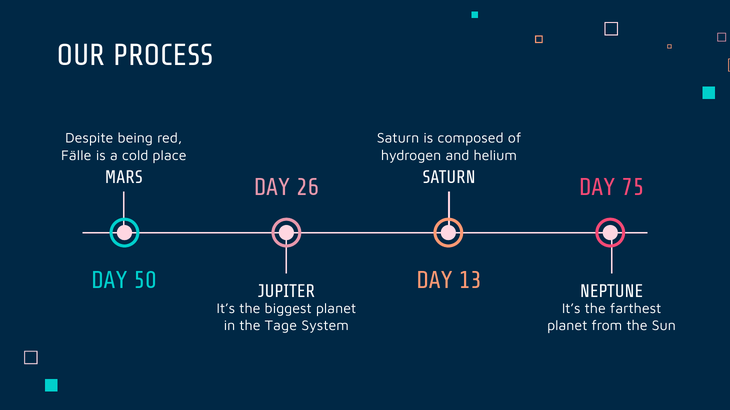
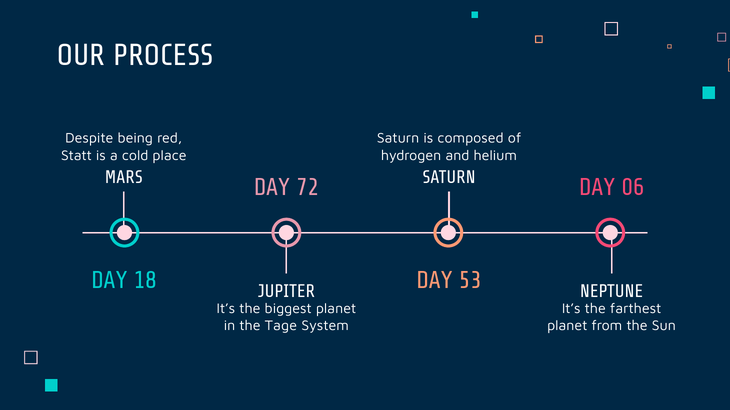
Fälle: Fälle -> Statt
26: 26 -> 72
75: 75 -> 06
50: 50 -> 18
13: 13 -> 53
